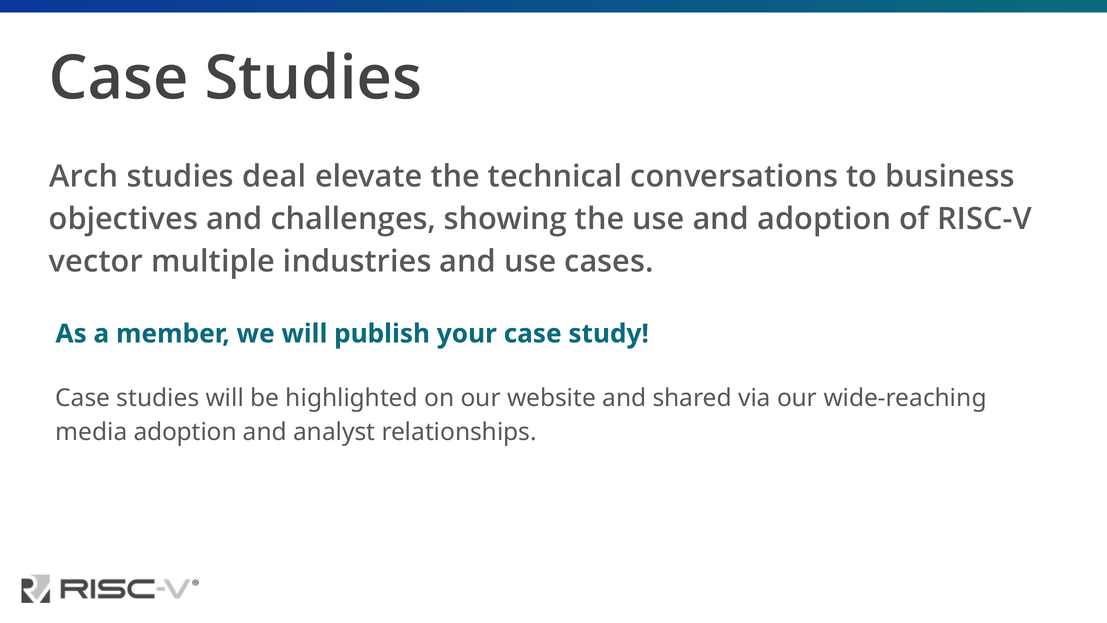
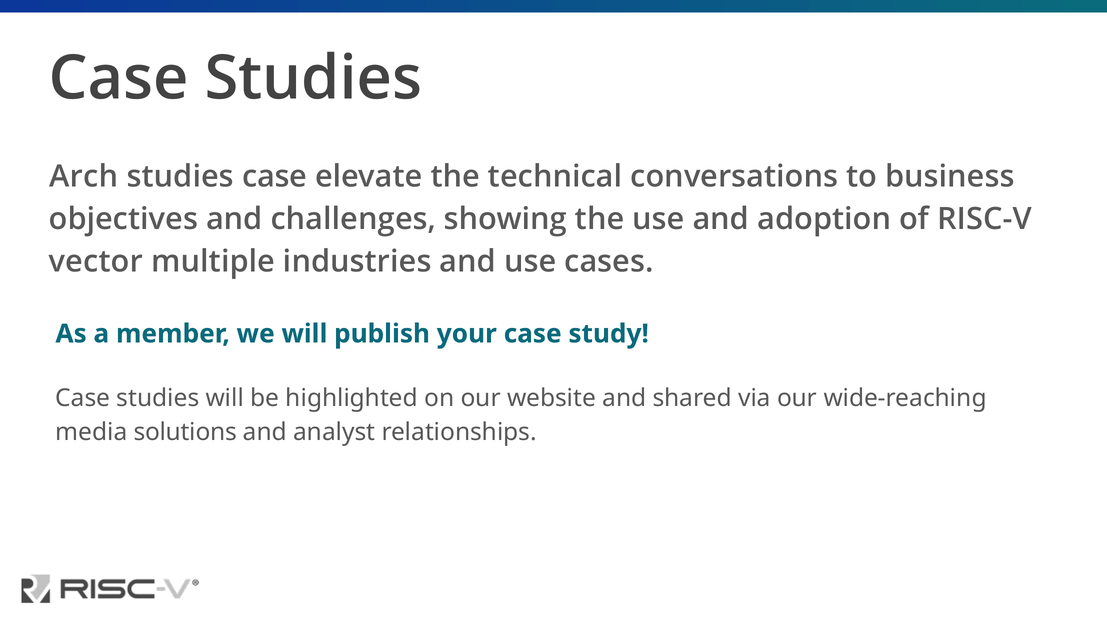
studies deal: deal -> case
media adoption: adoption -> solutions
